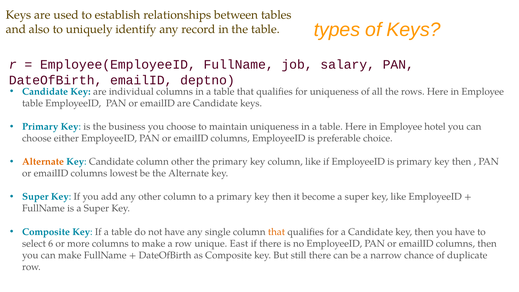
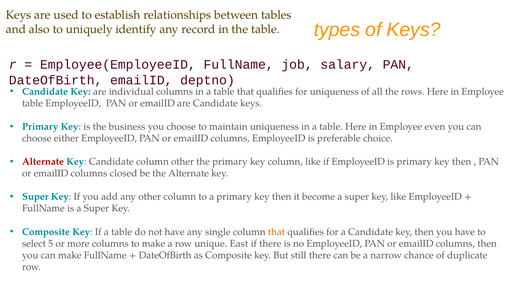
hotel: hotel -> even
Alternate at (43, 162) colour: orange -> red
lowest: lowest -> closed
6: 6 -> 5
